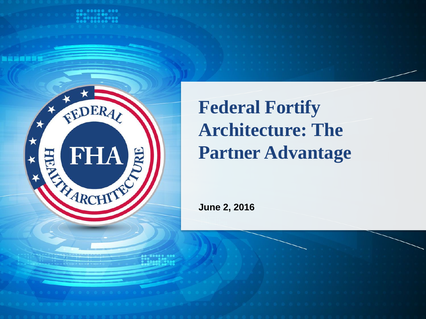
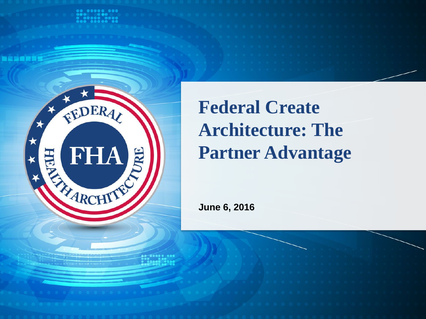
Fortify: Fortify -> Create
2: 2 -> 6
